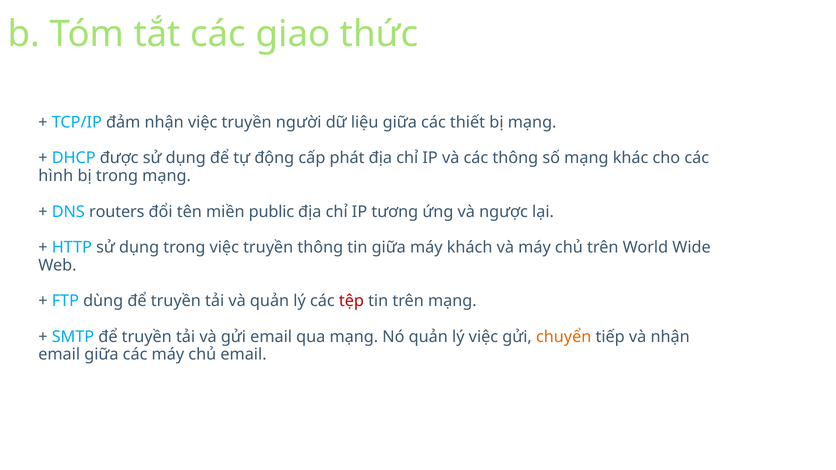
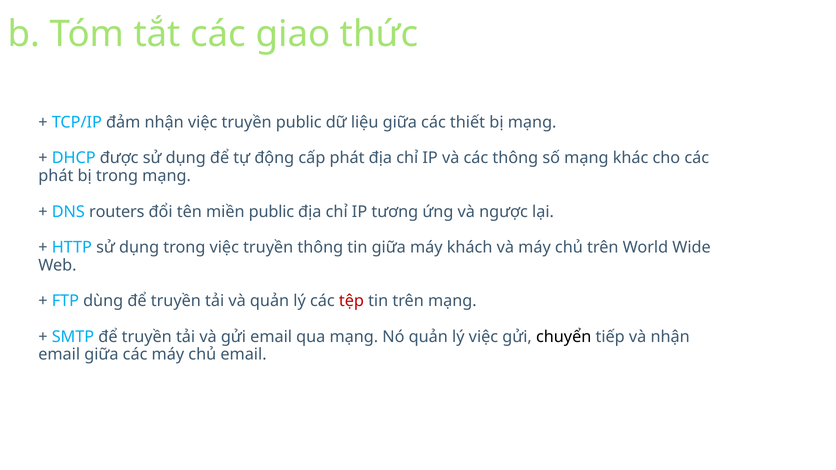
truyền người: người -> public
hình at (56, 176): hình -> phát
chuyển colour: orange -> black
